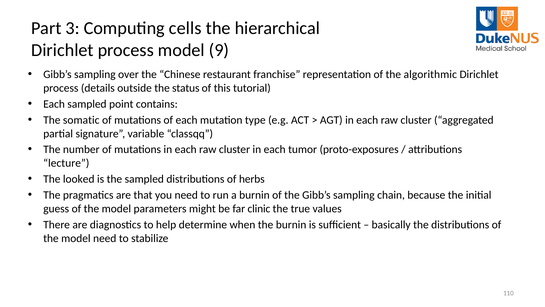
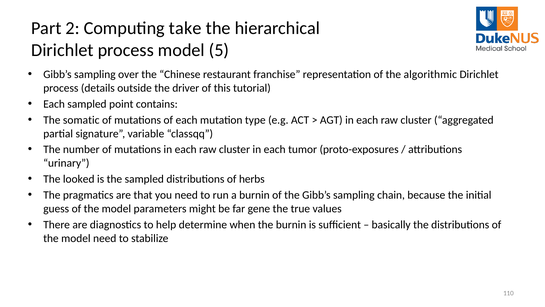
3: 3 -> 2
cells: cells -> take
9: 9 -> 5
status: status -> driver
lecture: lecture -> urinary
clinic: clinic -> gene
